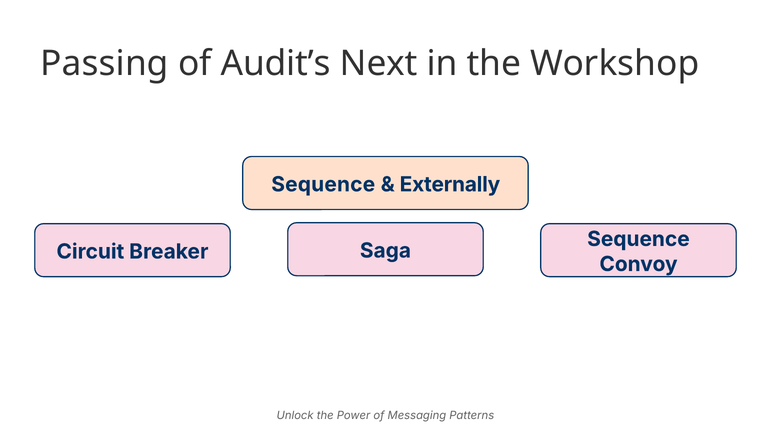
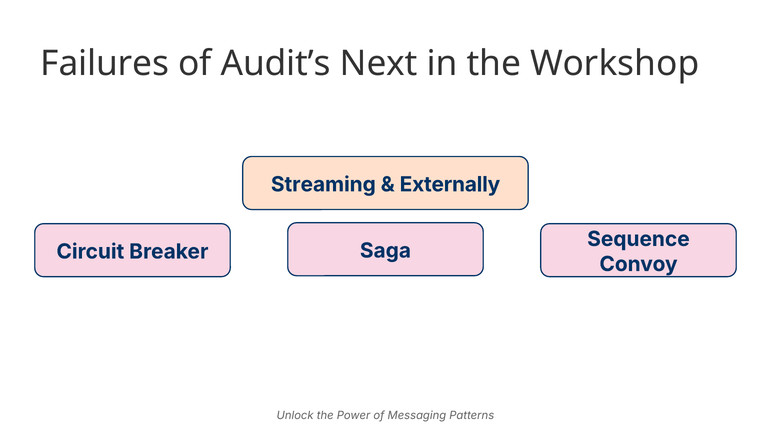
Passing: Passing -> Failures
Sequence at (323, 184): Sequence -> Streaming
